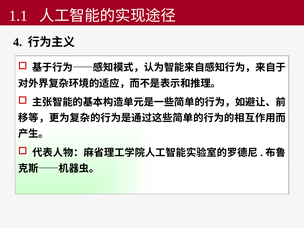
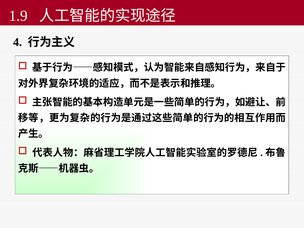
1.1: 1.1 -> 1.9
